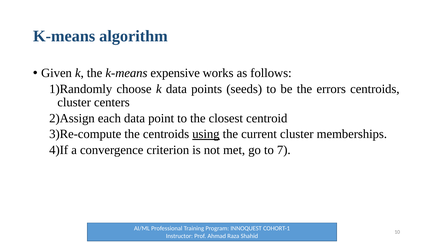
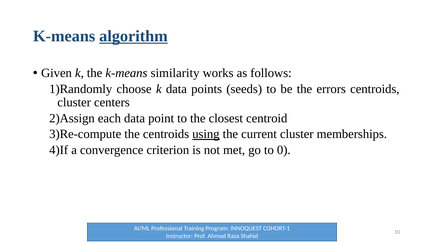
algorithm underline: none -> present
expensive: expensive -> similarity
7: 7 -> 0
